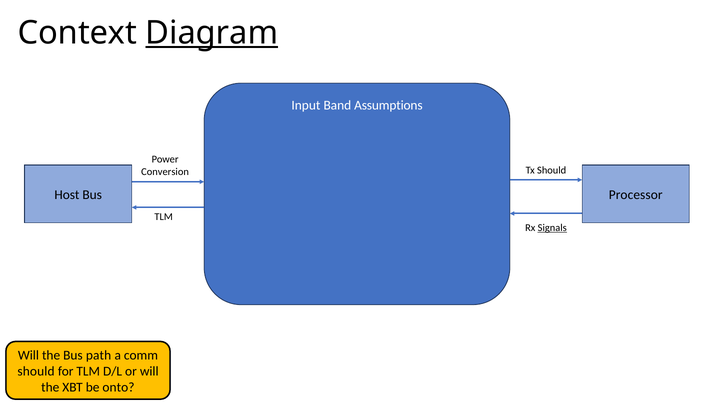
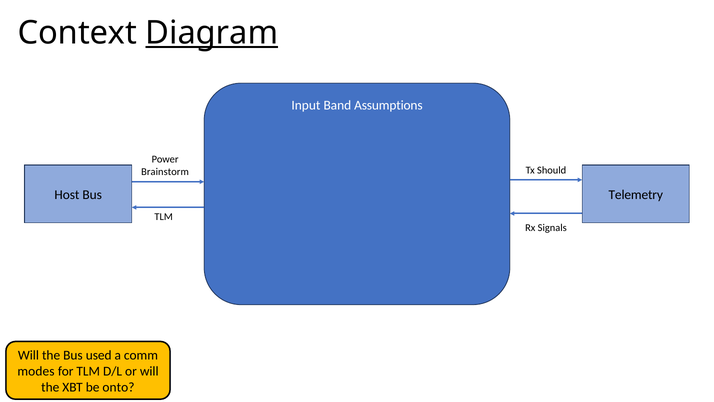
Conversion: Conversion -> Brainstorm
Processor: Processor -> Telemetry
Signals underline: present -> none
path: path -> used
should at (36, 371): should -> modes
